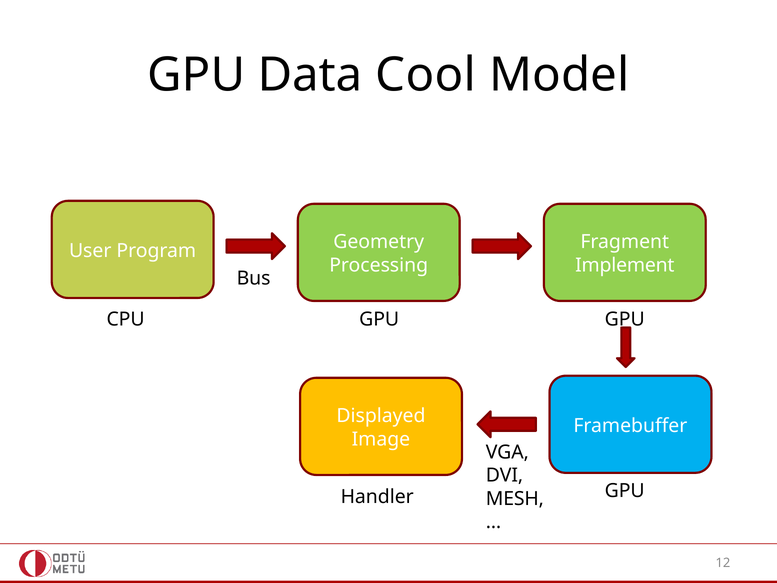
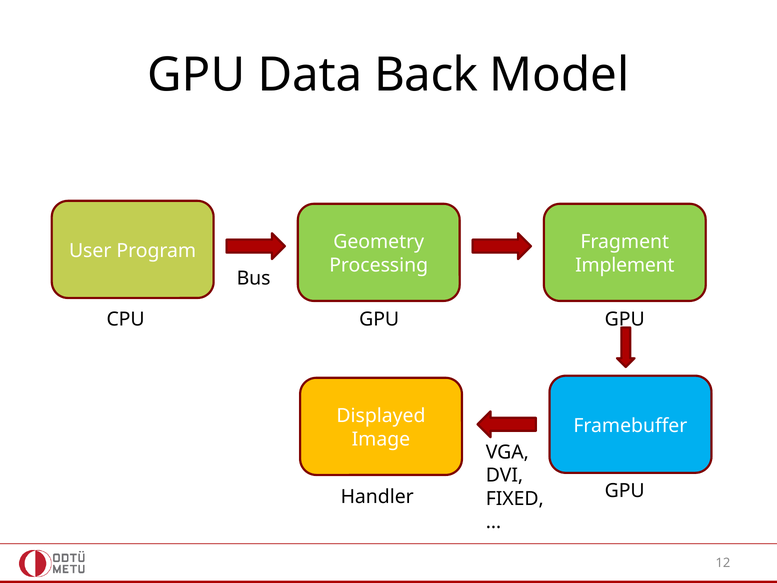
Cool: Cool -> Back
MESH: MESH -> FIXED
